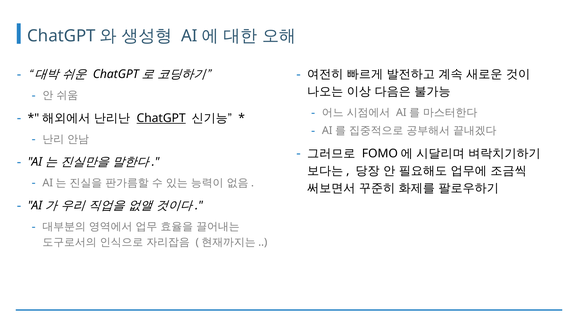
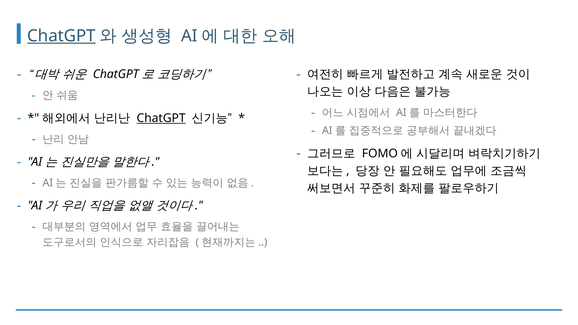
ChatGPT at (61, 36) underline: none -> present
